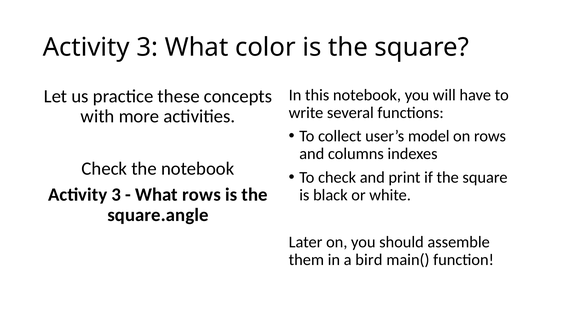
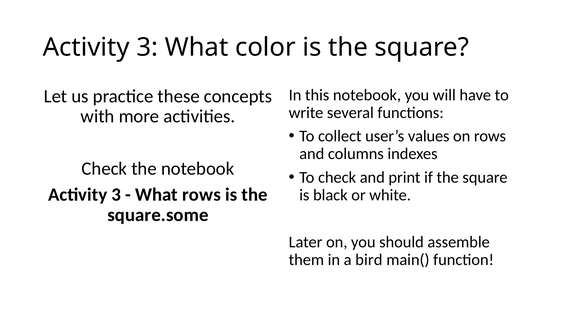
model: model -> values
square.angle: square.angle -> square.some
